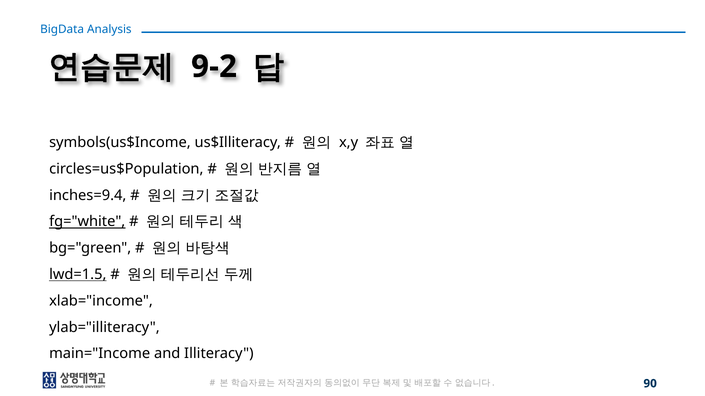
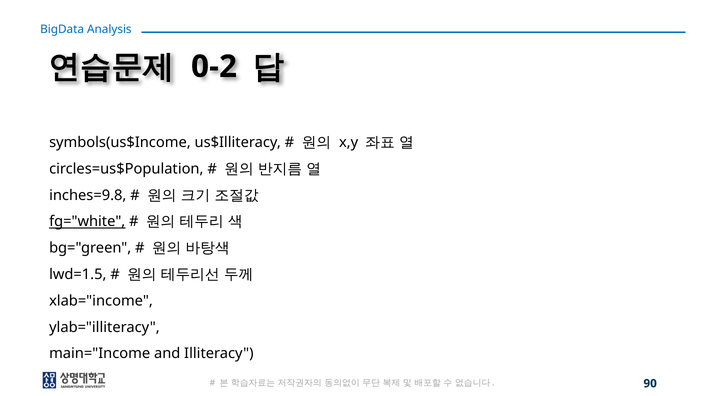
9-2: 9-2 -> 0-2
inches=9.4: inches=9.4 -> inches=9.8
lwd=1.5 underline: present -> none
